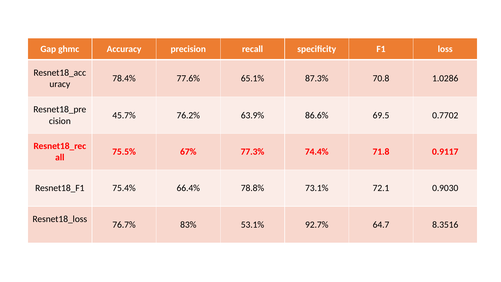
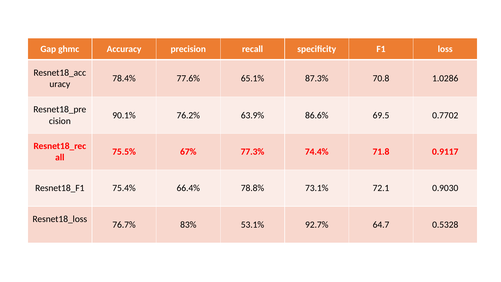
45.7%: 45.7% -> 90.1%
8.3516: 8.3516 -> 0.5328
